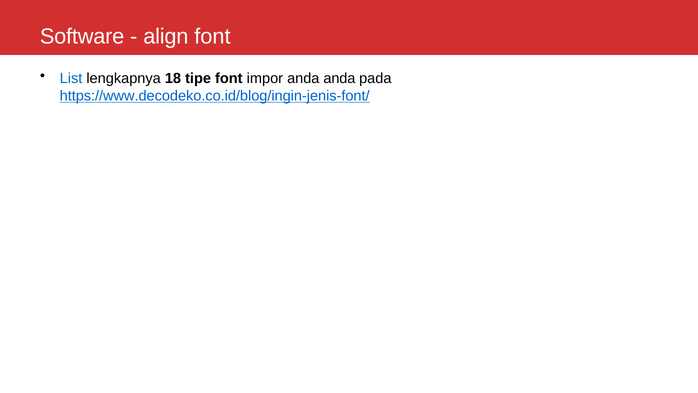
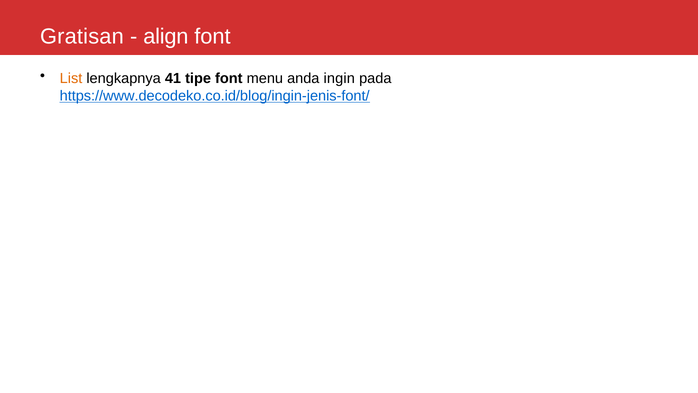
Software: Software -> Gratisan
List colour: blue -> orange
18: 18 -> 41
impor: impor -> menu
anda anda: anda -> ingin
